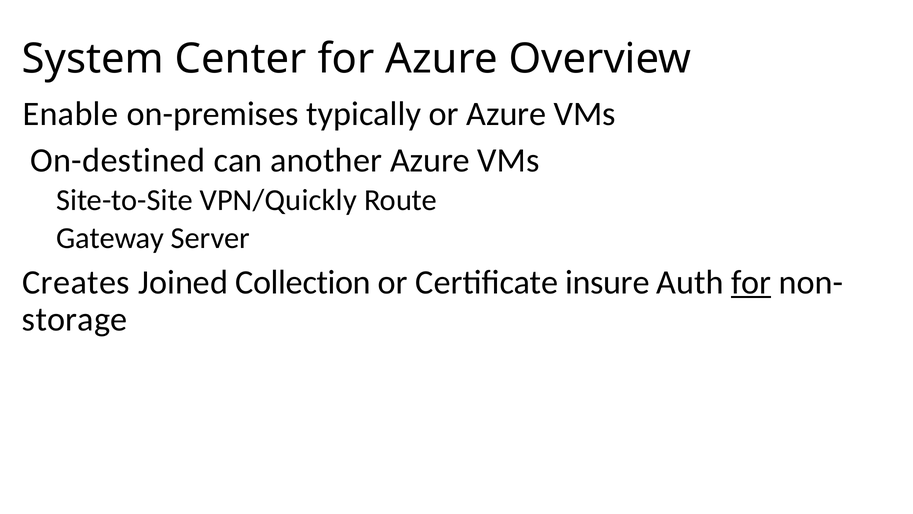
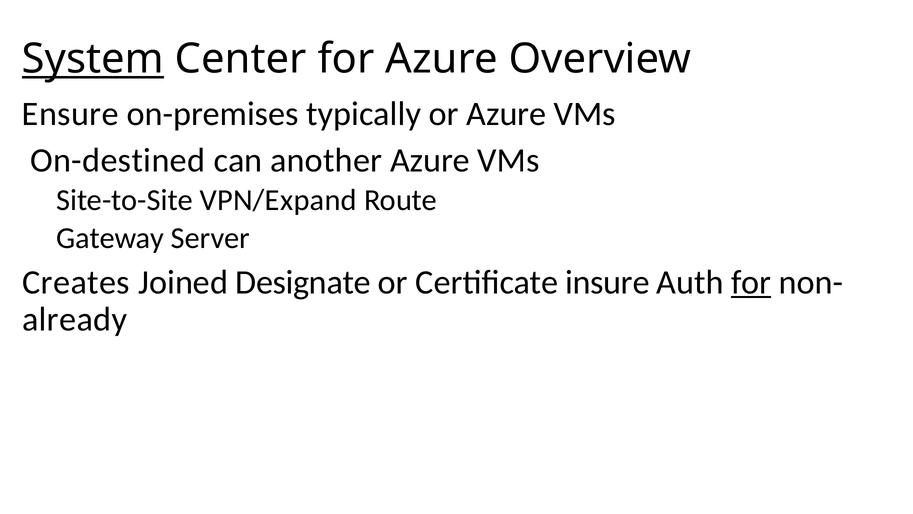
System underline: none -> present
Enable: Enable -> Ensure
VPN/Quickly: VPN/Quickly -> VPN/Expand
Collection: Collection -> Designate
storage: storage -> already
